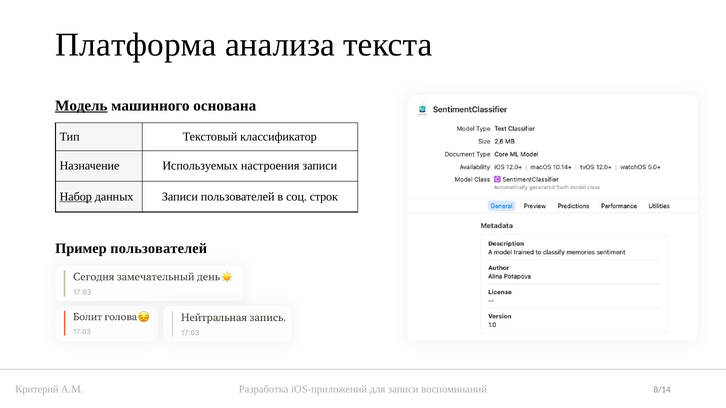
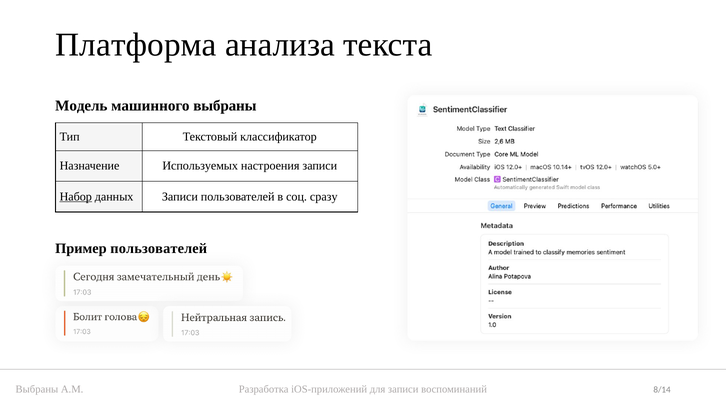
Модель underline: present -> none
машинного основана: основана -> выбраны
строк: строк -> сразу
Критерий at (37, 390): Критерий -> Выбраны
